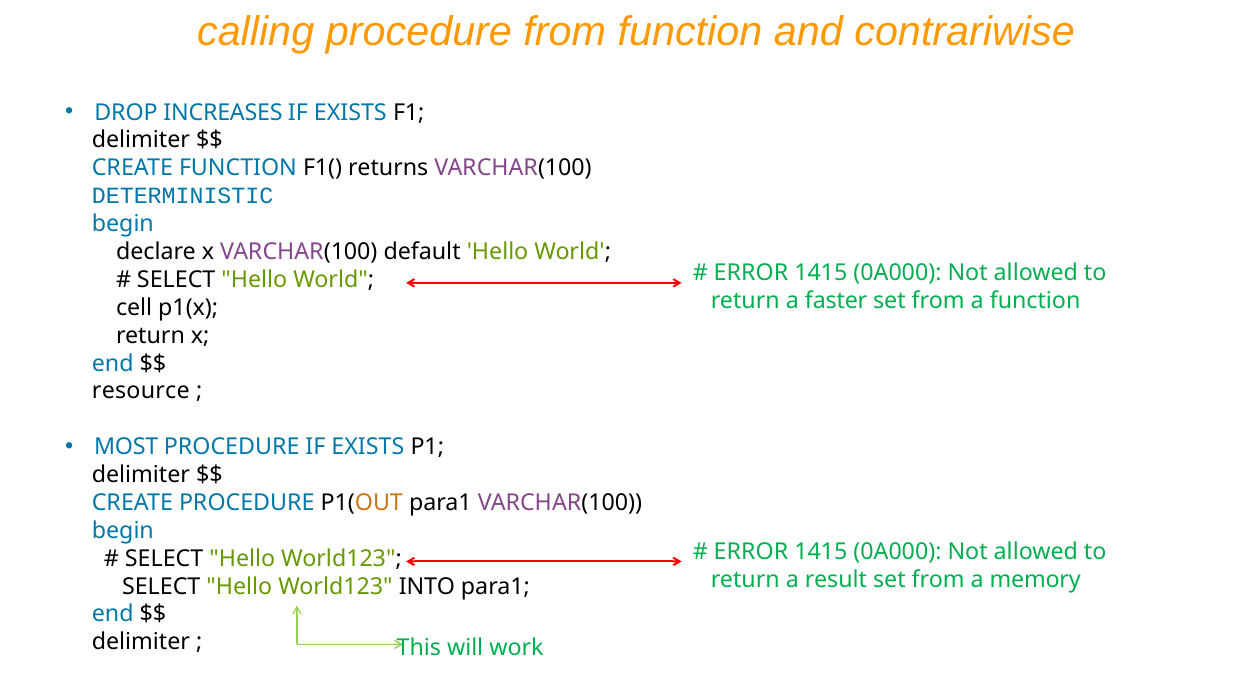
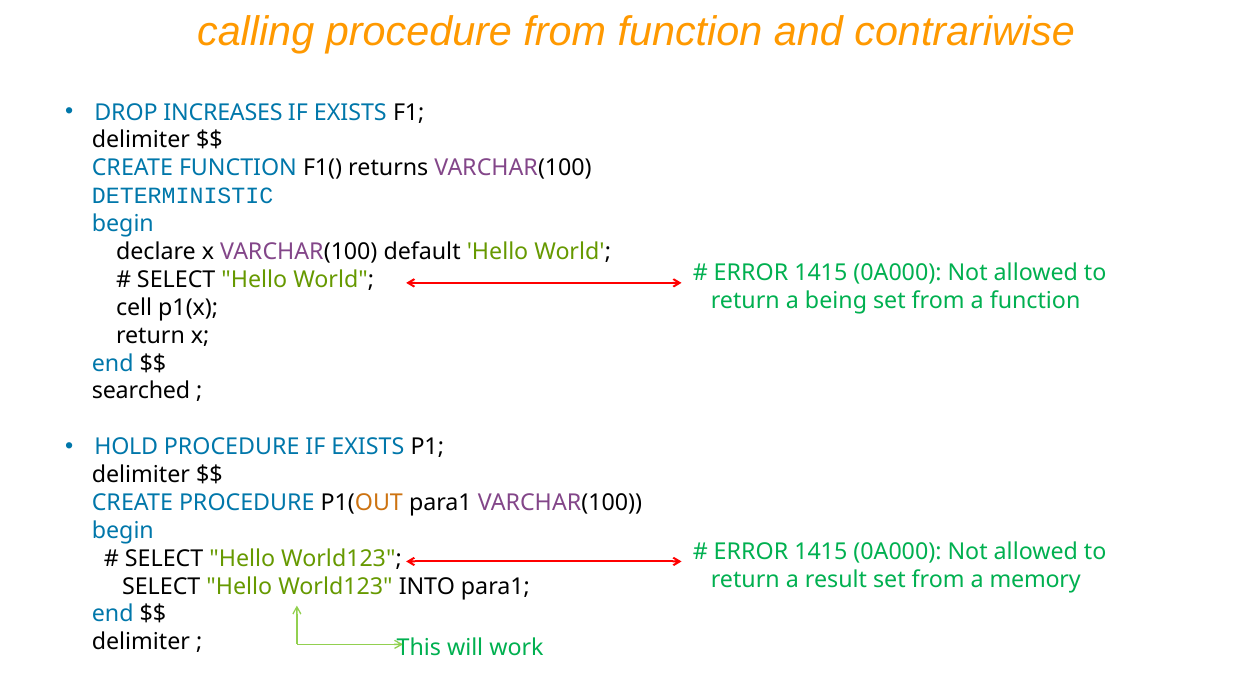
faster: faster -> being
resource: resource -> searched
MOST: MOST -> HOLD
